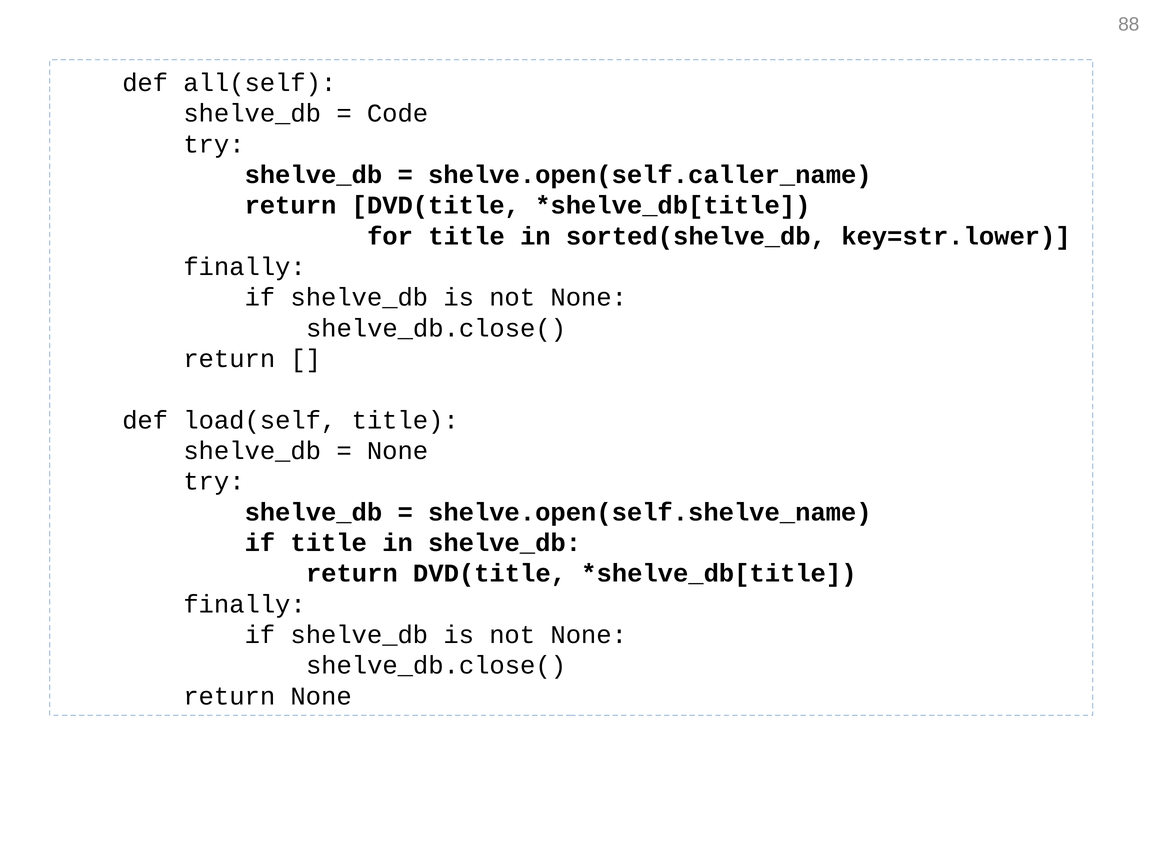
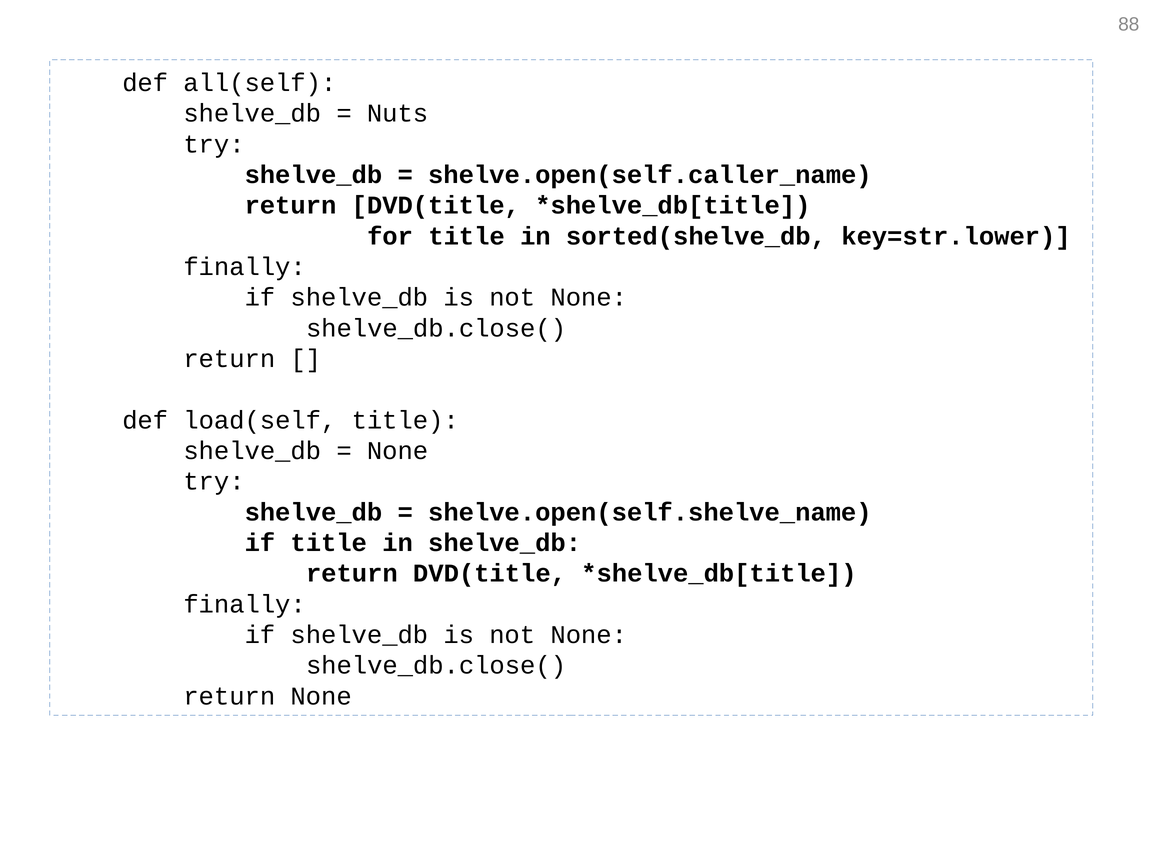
Code: Code -> Nuts
